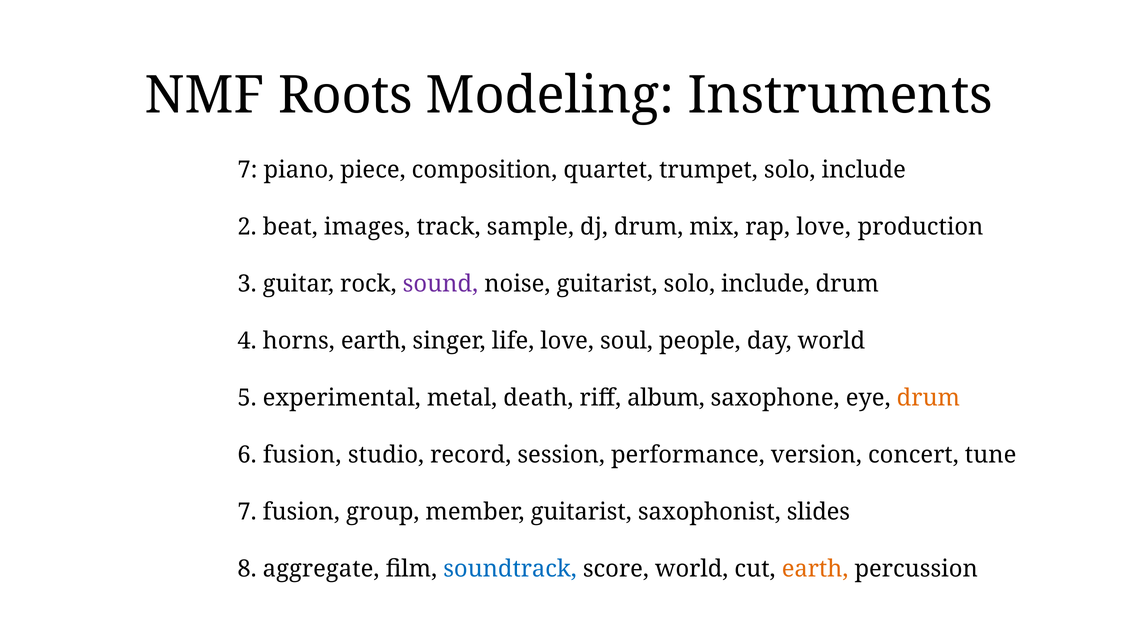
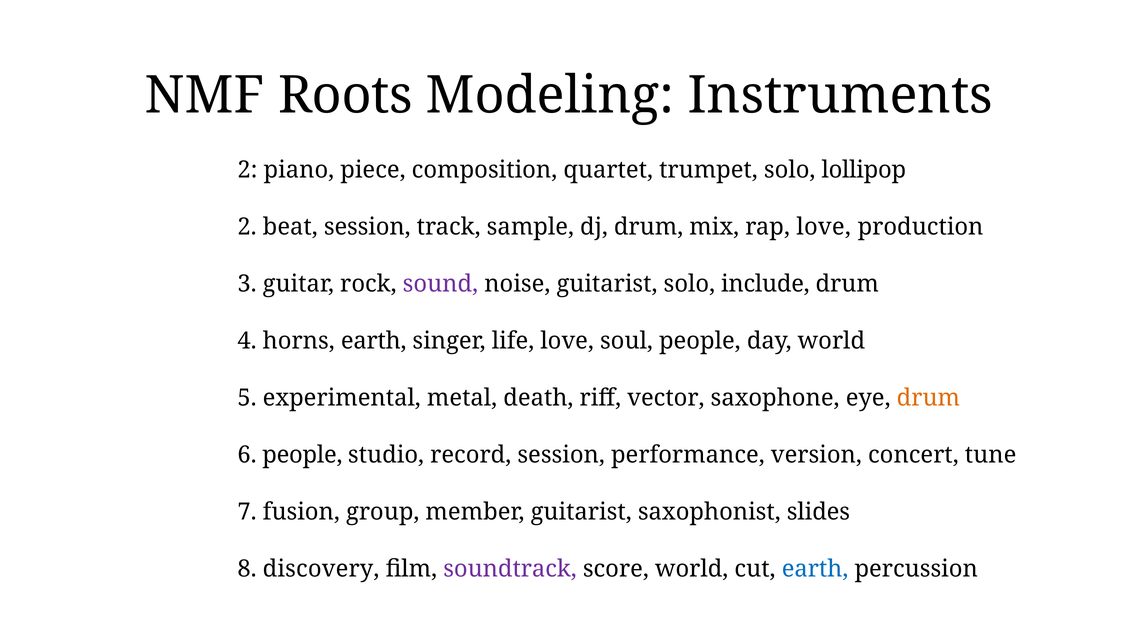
7 at (247, 170): 7 -> 2
trumpet solo include: include -> lollipop
beat images: images -> session
album: album -> vector
6 fusion: fusion -> people
aggregate: aggregate -> discovery
soundtrack colour: blue -> purple
earth at (815, 569) colour: orange -> blue
